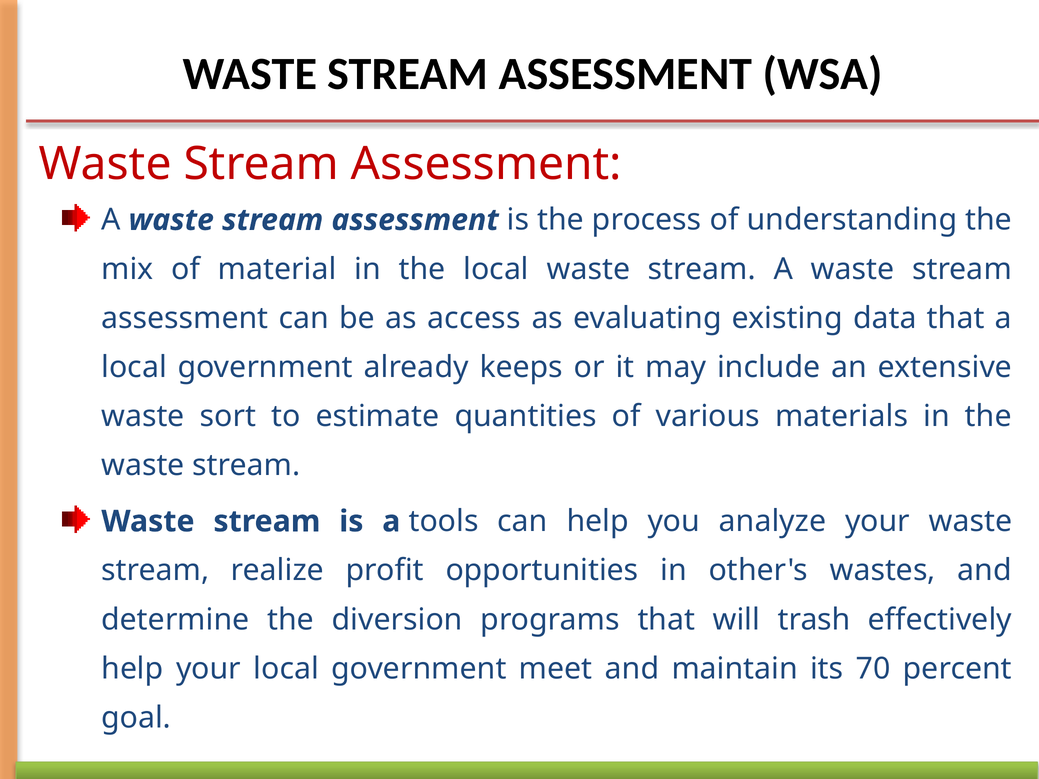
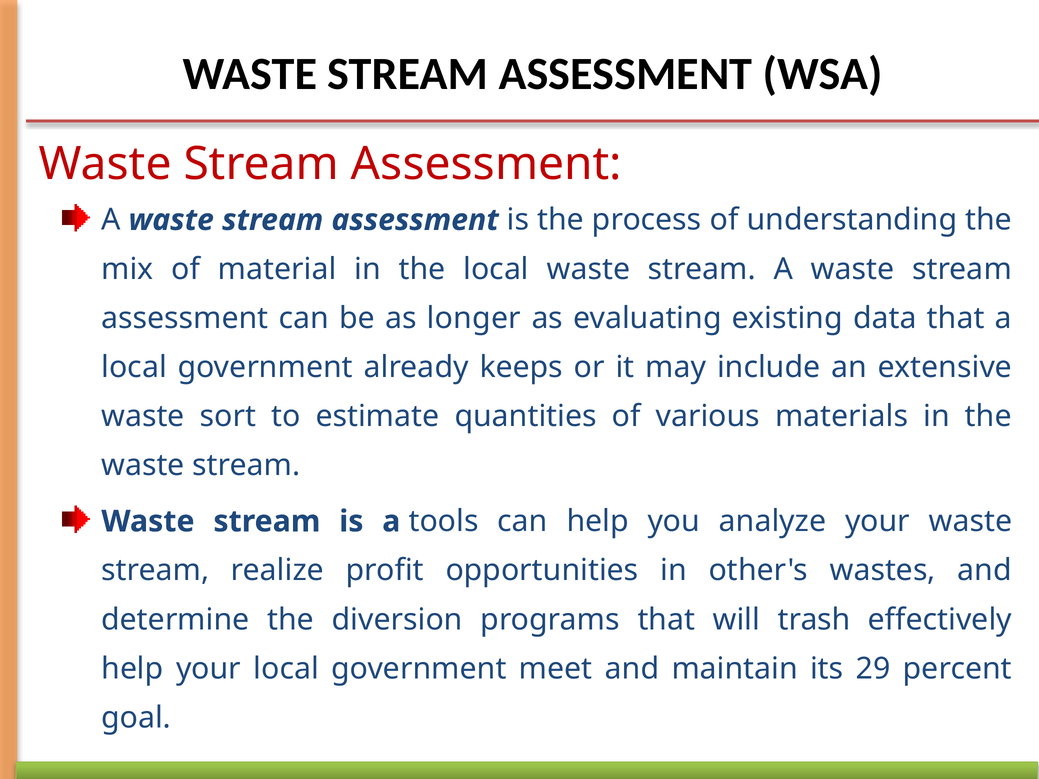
access: access -> longer
70: 70 -> 29
